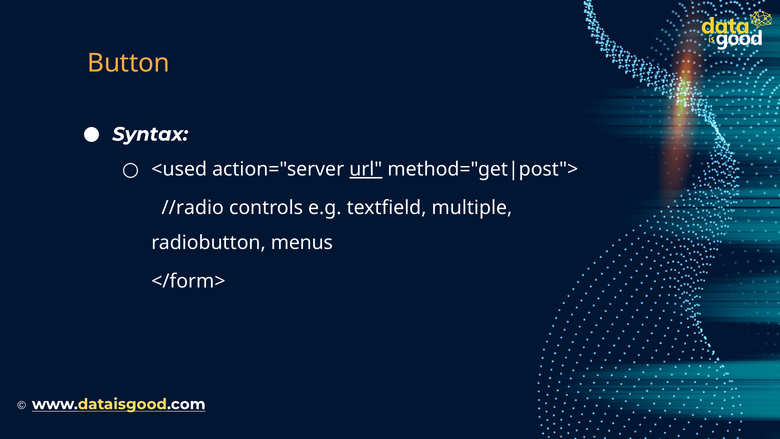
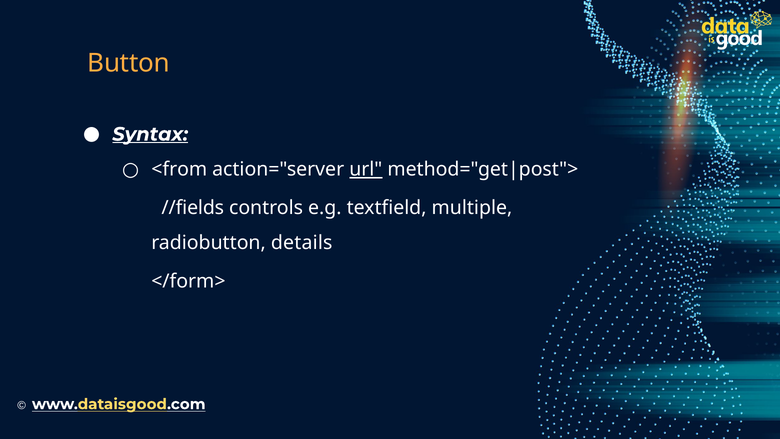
Syntax underline: none -> present
<used: <used -> <from
//radio: //radio -> //fields
menus: menus -> details
